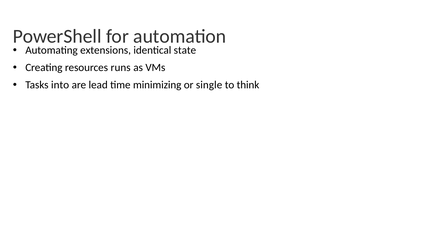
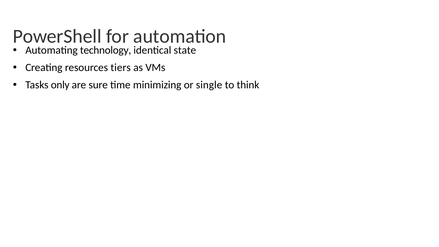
extensions: extensions -> technology
runs: runs -> tiers
into: into -> only
lead: lead -> sure
